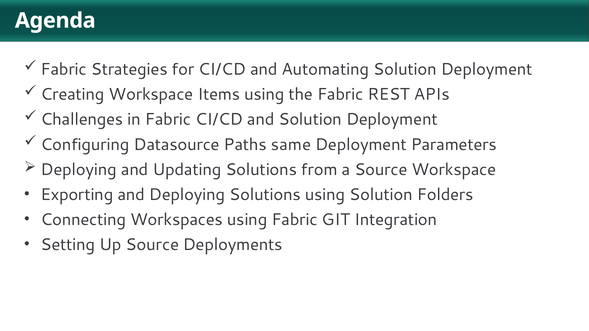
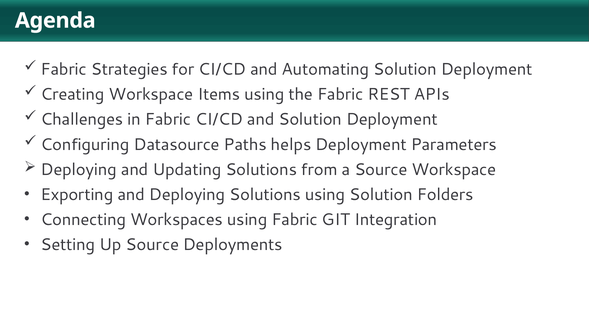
same: same -> helps
